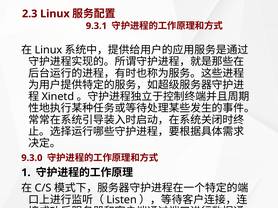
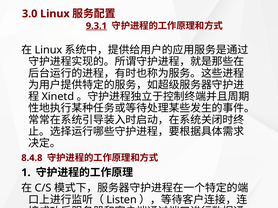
2.3: 2.3 -> 3.0
9.3.1 underline: none -> present
9.3.0: 9.3.0 -> 8.4.8
